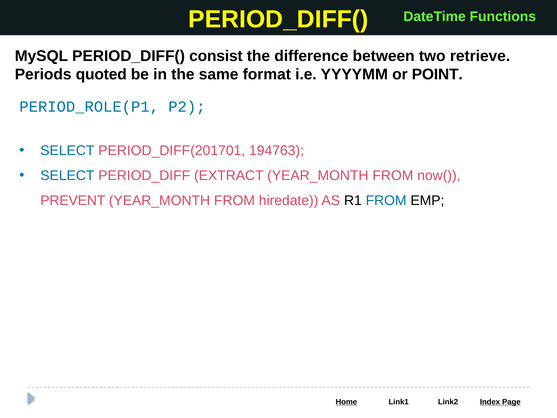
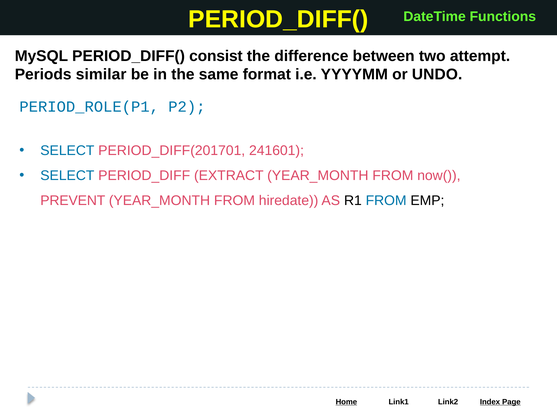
retrieve: retrieve -> attempt
quoted: quoted -> similar
POINT: POINT -> UNDO
194763: 194763 -> 241601
